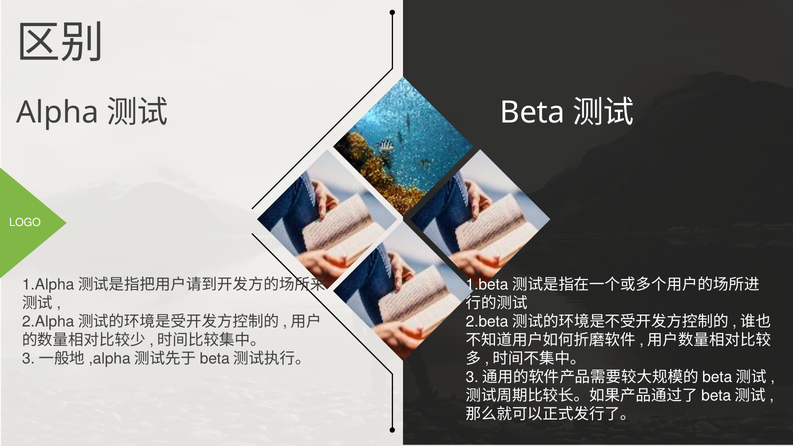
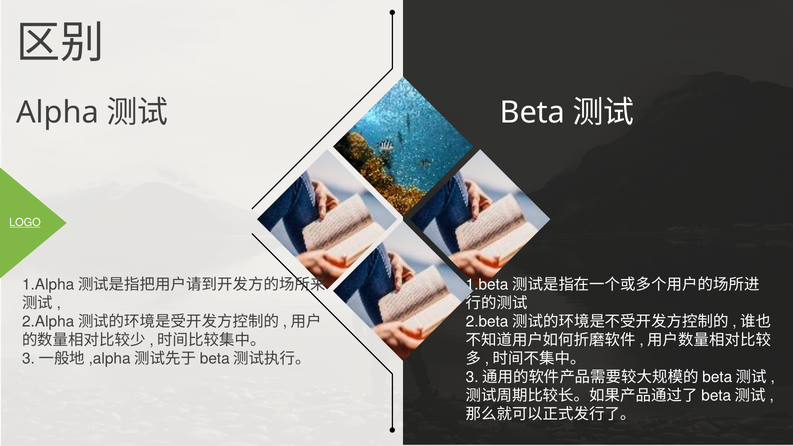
LOGO underline: none -> present
